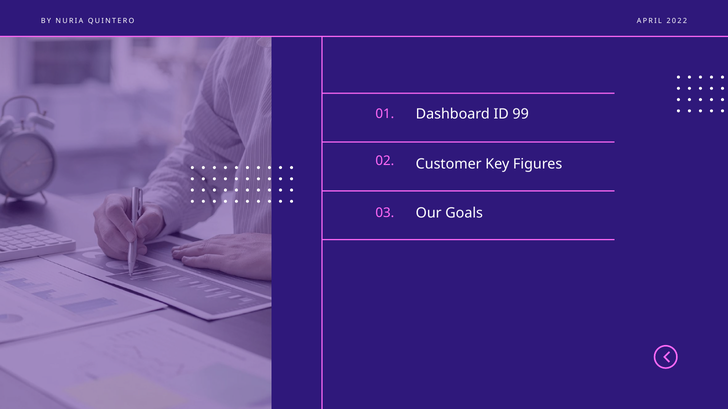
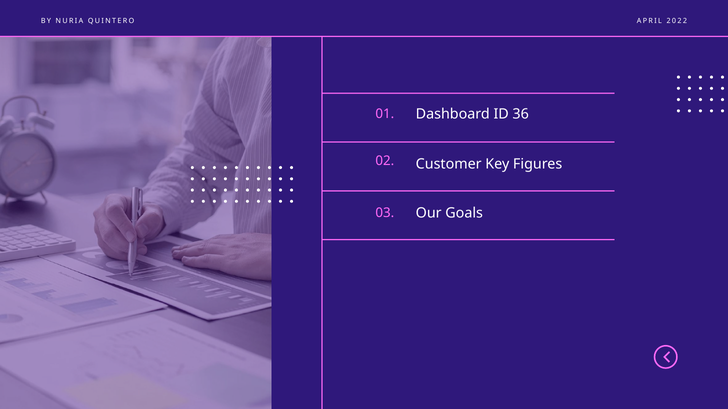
99: 99 -> 36
